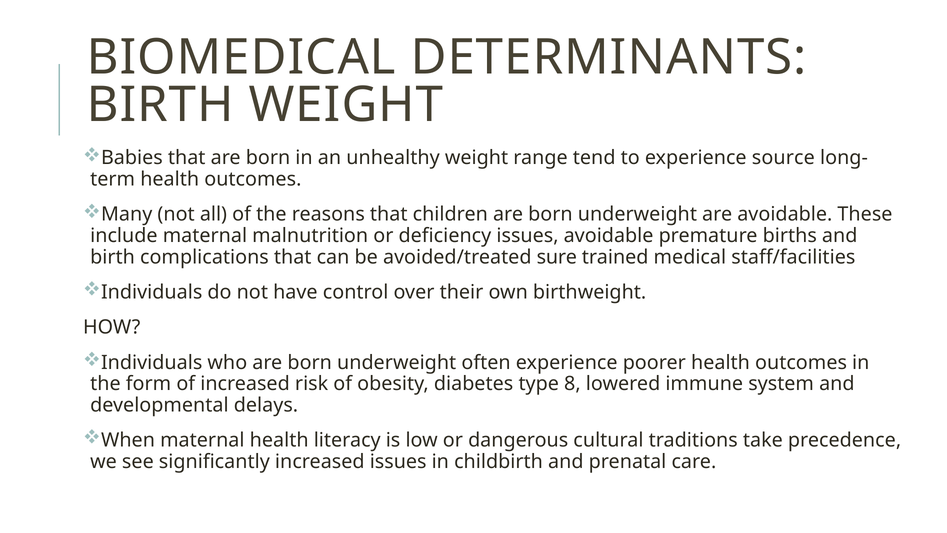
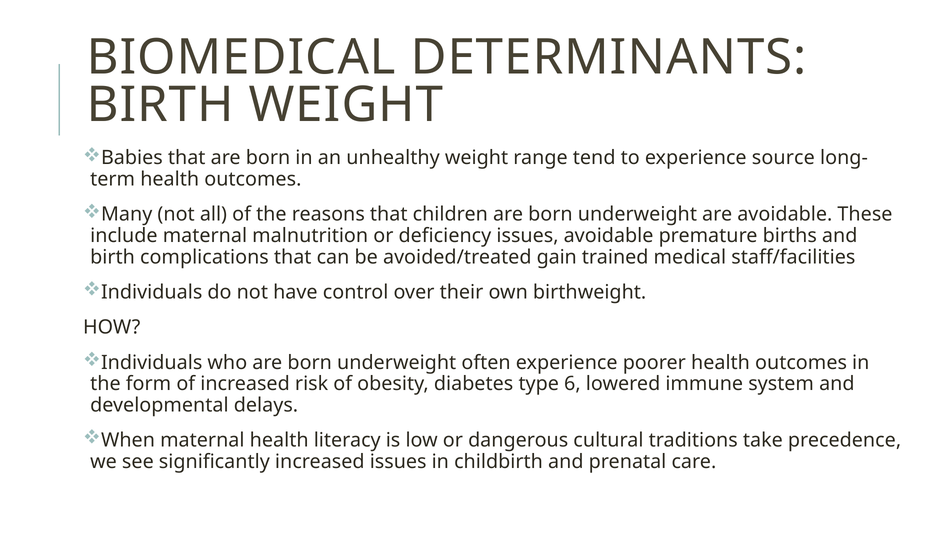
sure: sure -> gain
8: 8 -> 6
